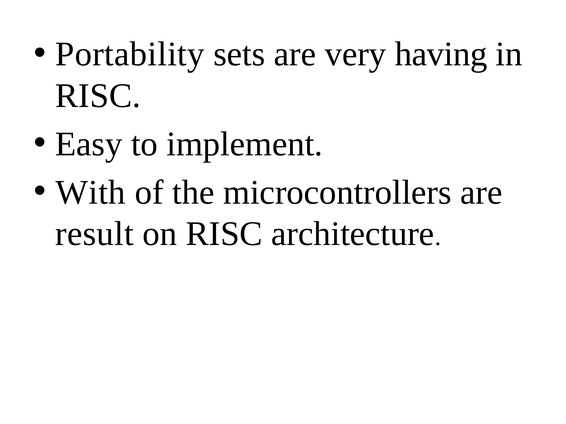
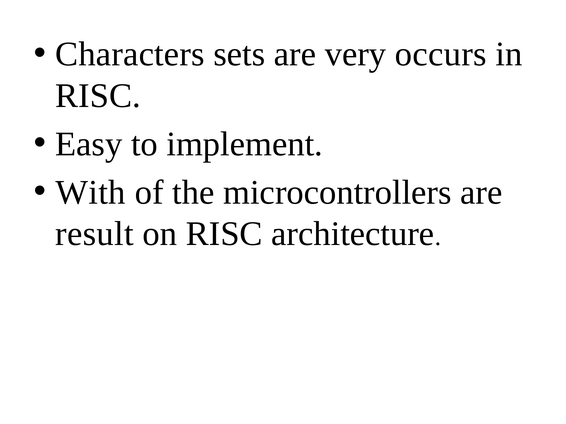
Portability: Portability -> Characters
having: having -> occurs
